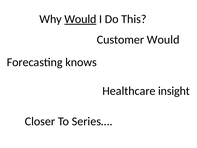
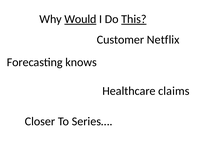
This underline: none -> present
Customer Would: Would -> Netflix
insight: insight -> claims
